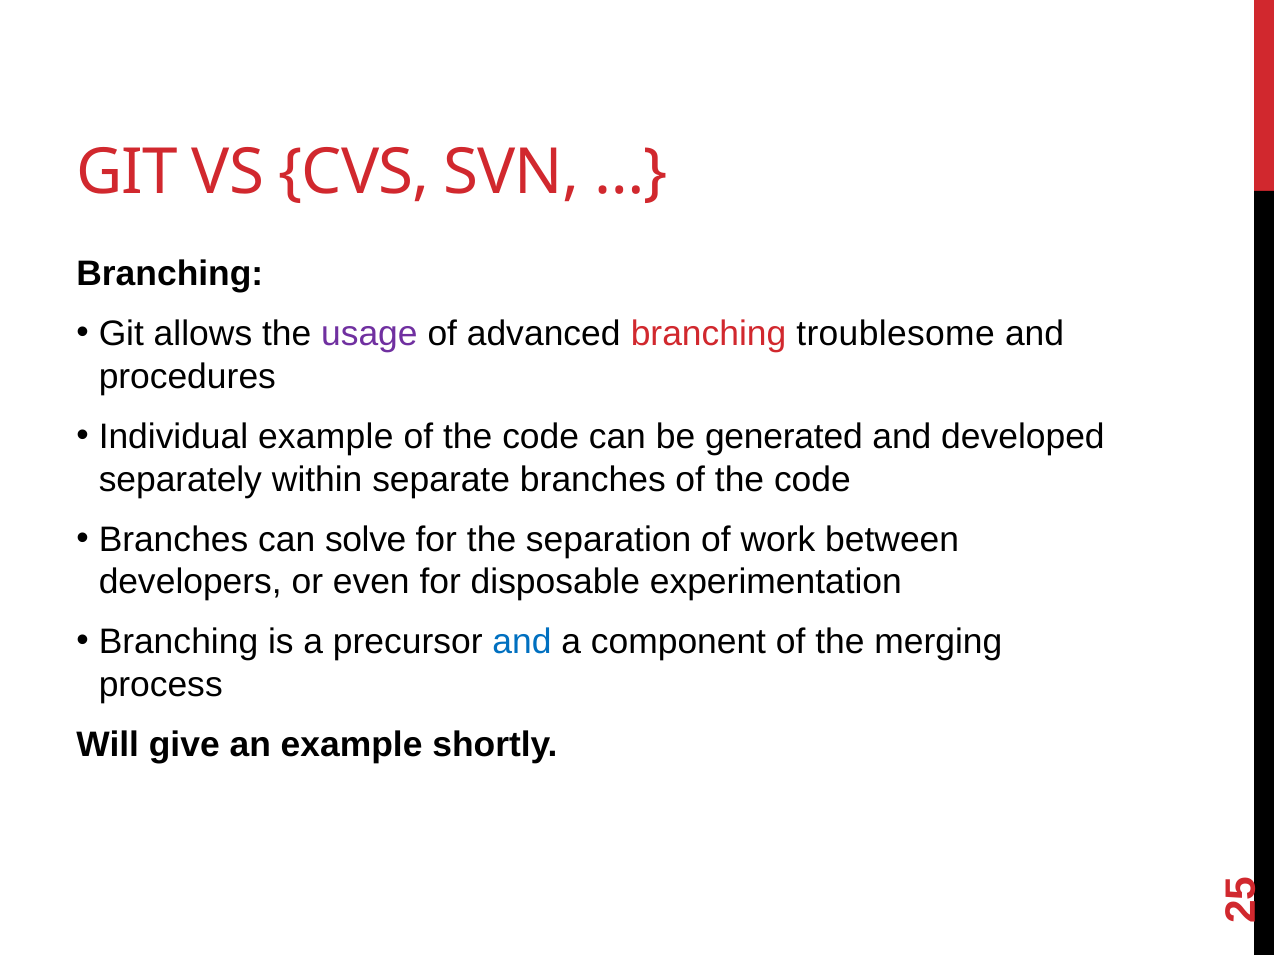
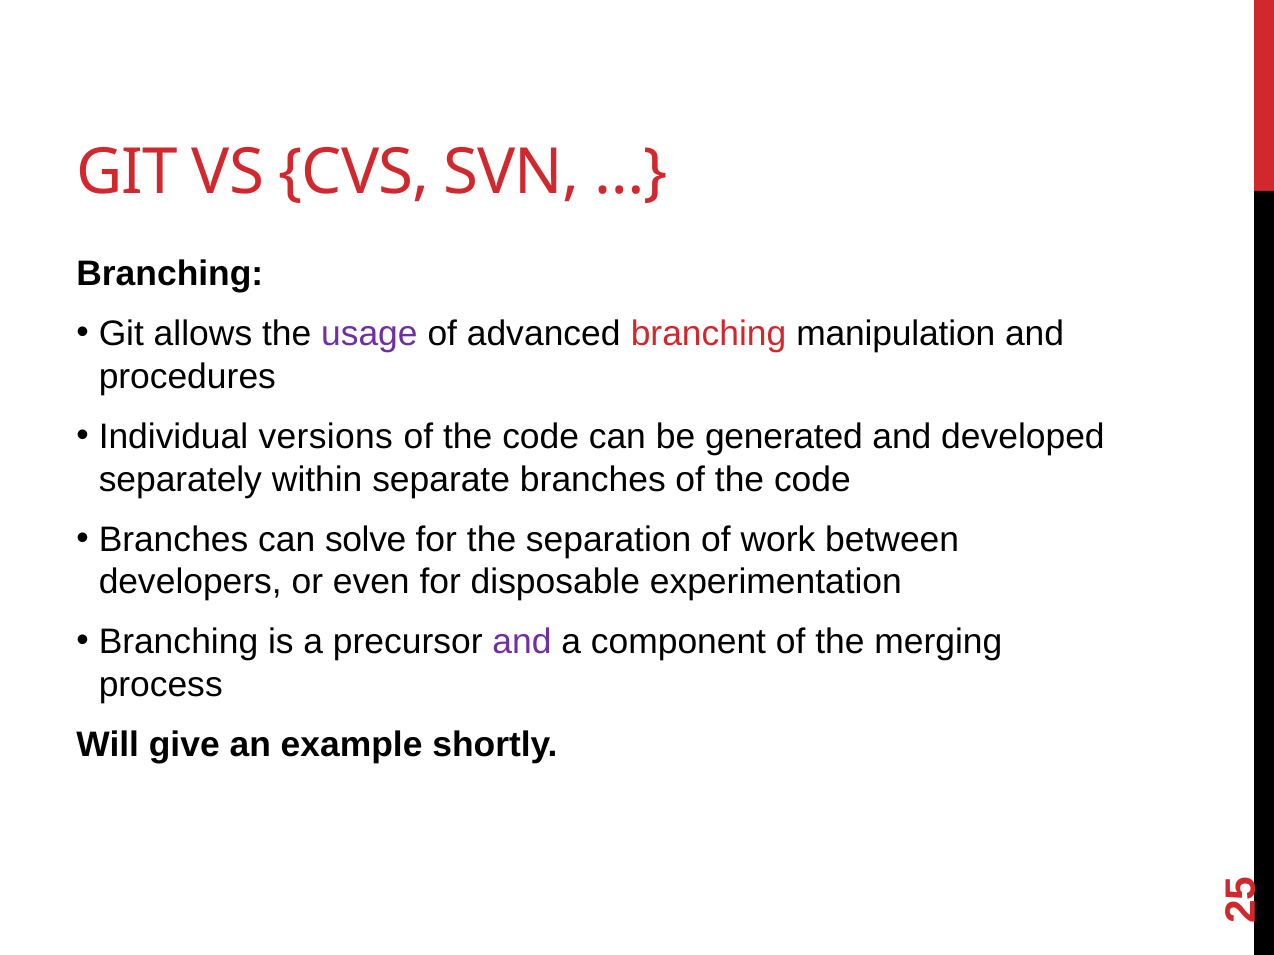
troublesome: troublesome -> manipulation
Individual example: example -> versions
and at (522, 642) colour: blue -> purple
